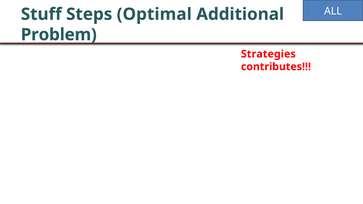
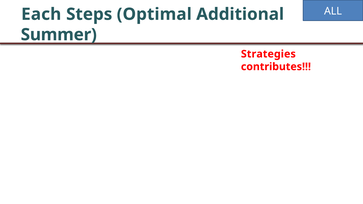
Stuff: Stuff -> Each
Problem: Problem -> Summer
